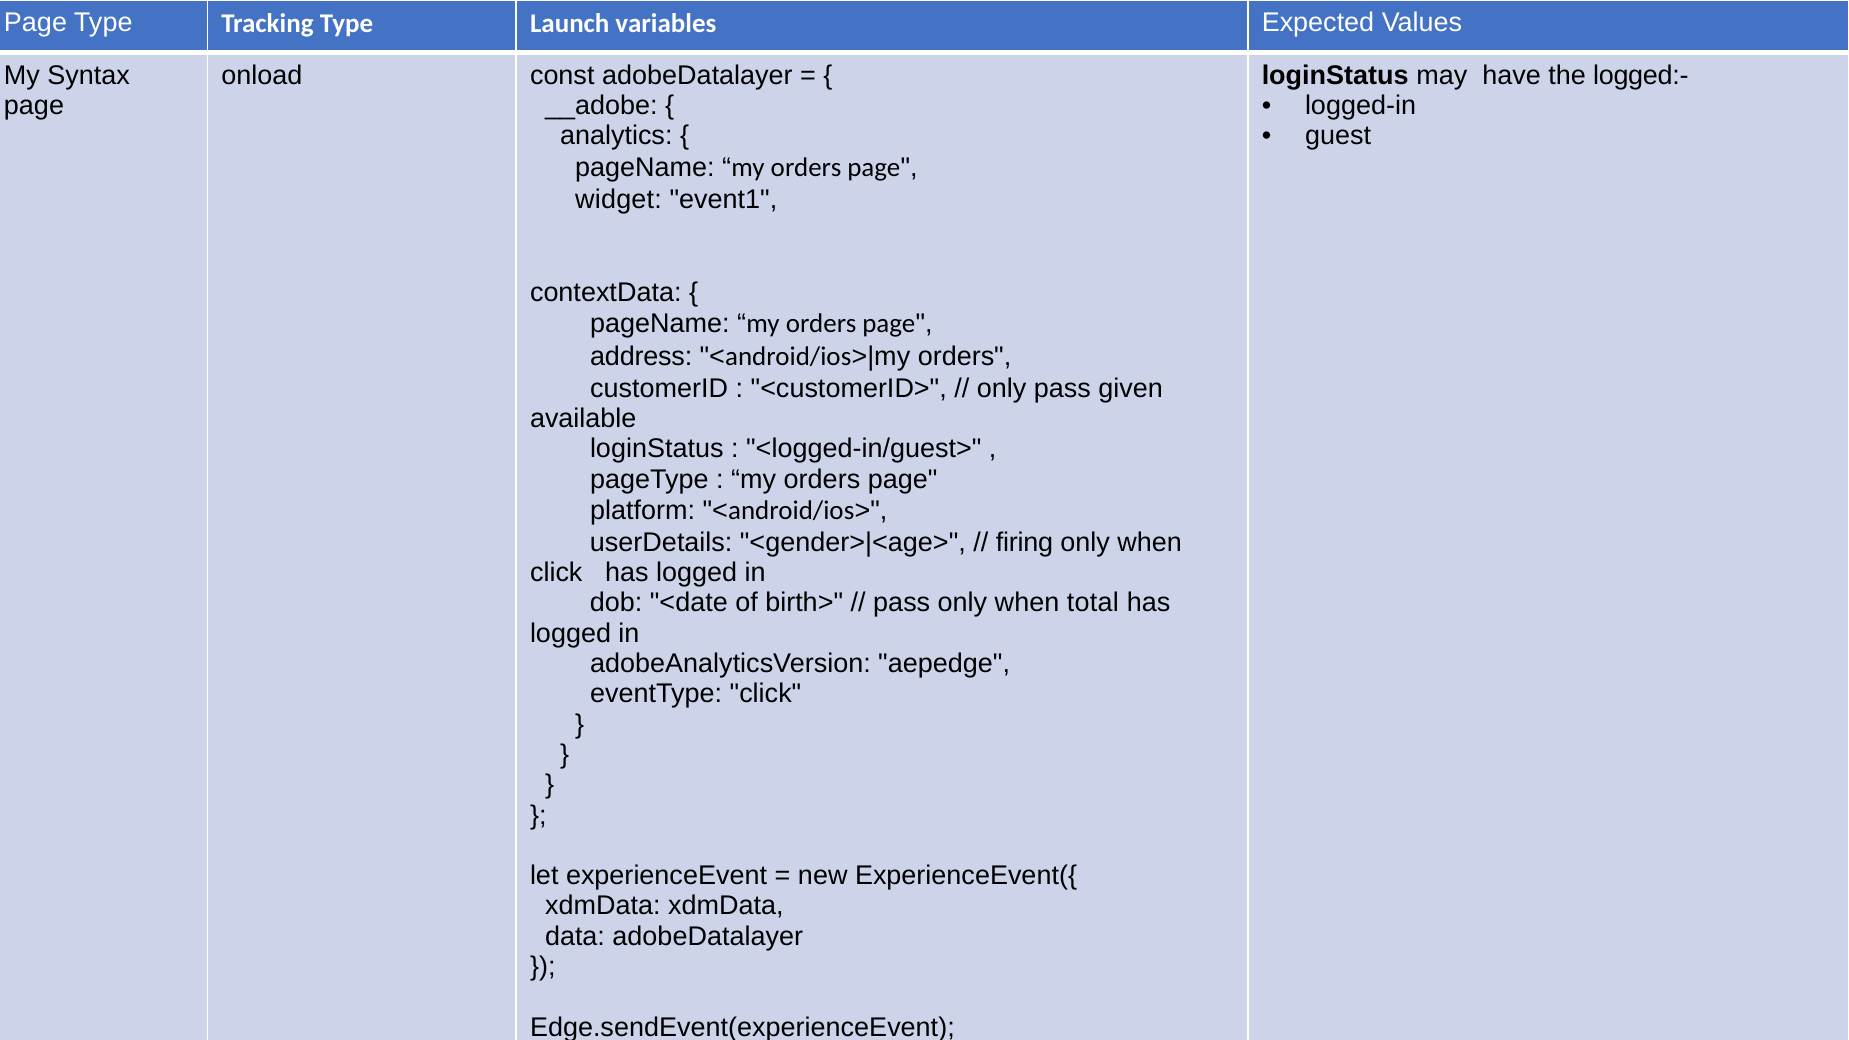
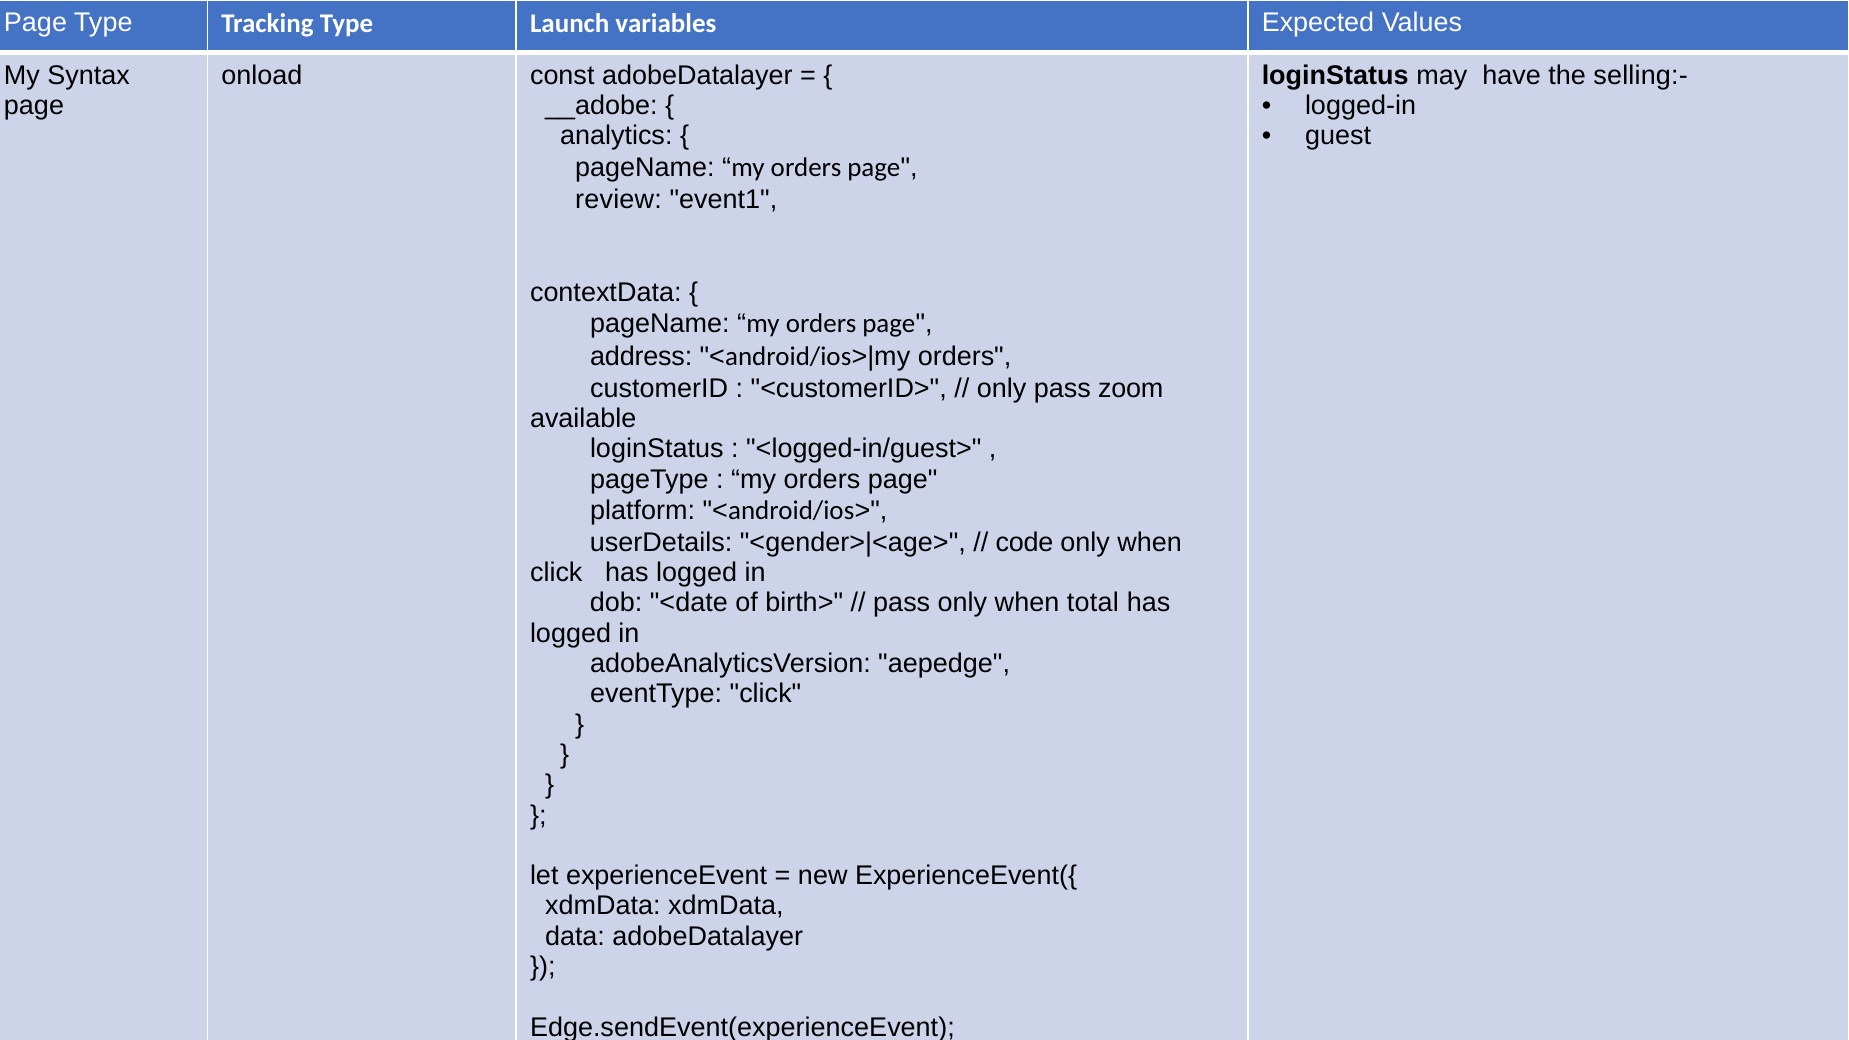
logged:-: logged:- -> selling:-
widget: widget -> review
given: given -> zoom
firing: firing -> code
